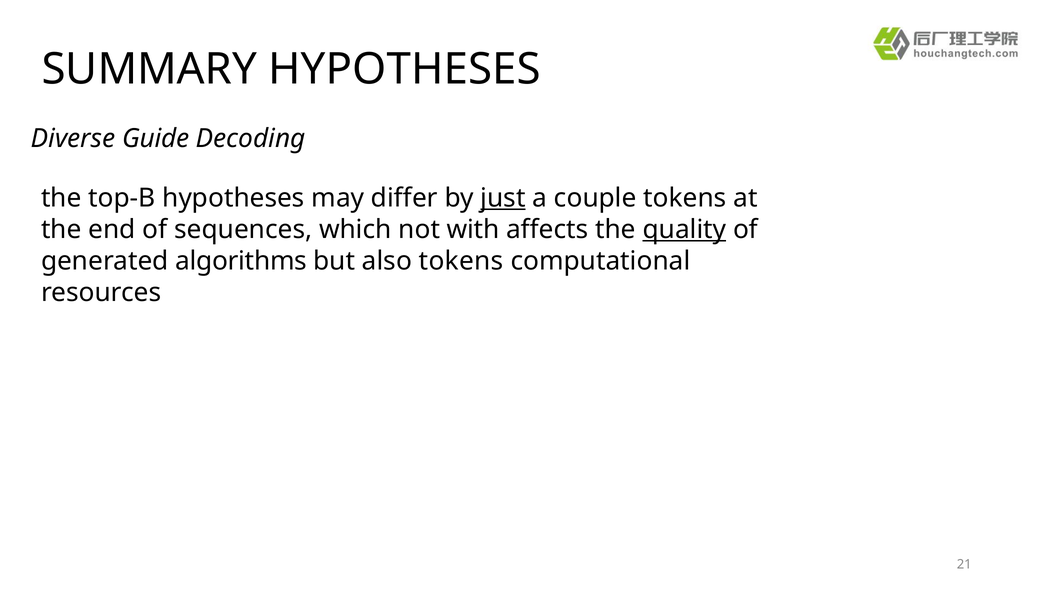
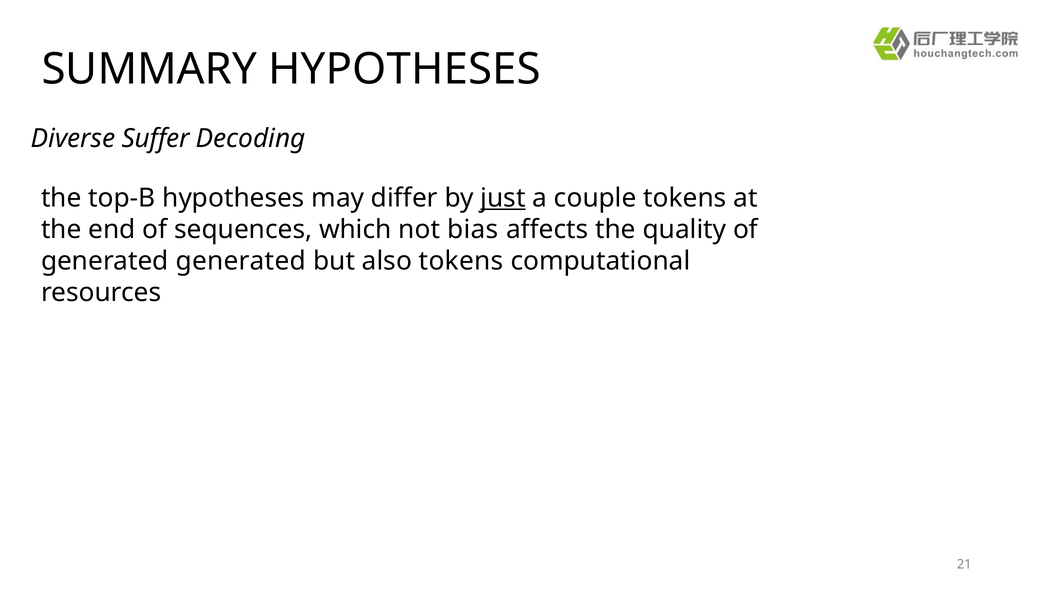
Guide: Guide -> Suffer
with: with -> bias
quality underline: present -> none
generated algorithms: algorithms -> generated
